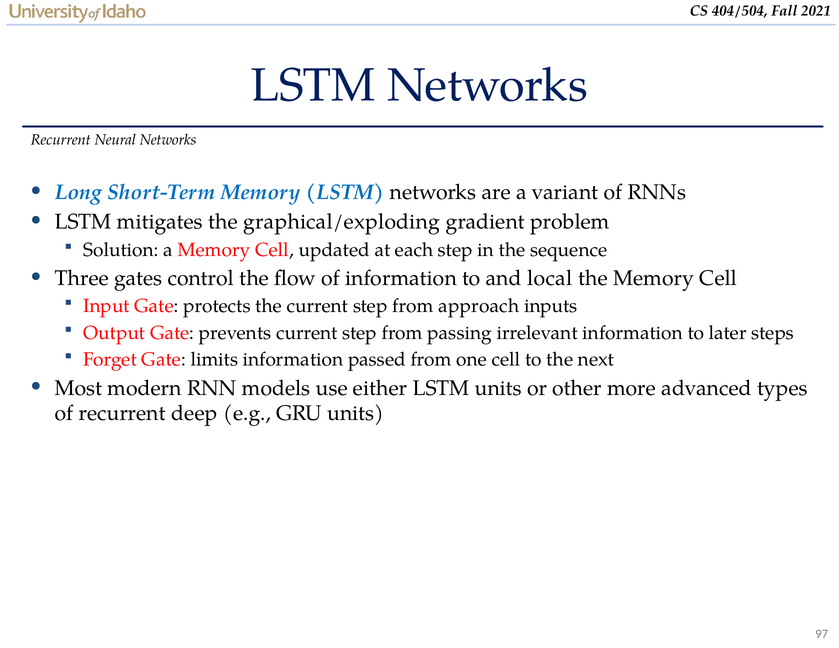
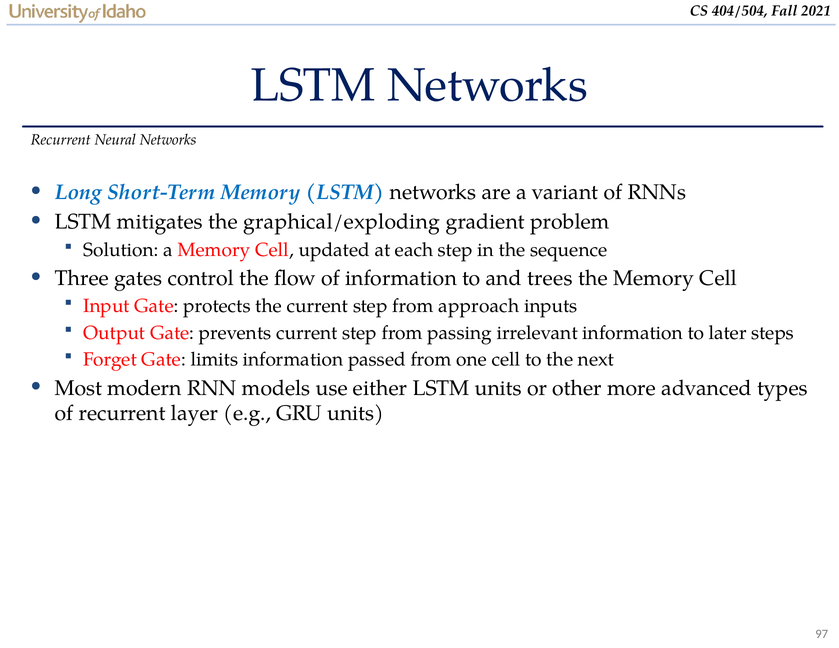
local: local -> trees
deep: deep -> layer
